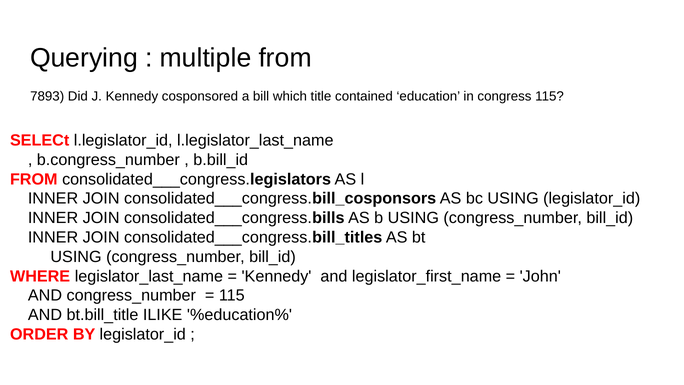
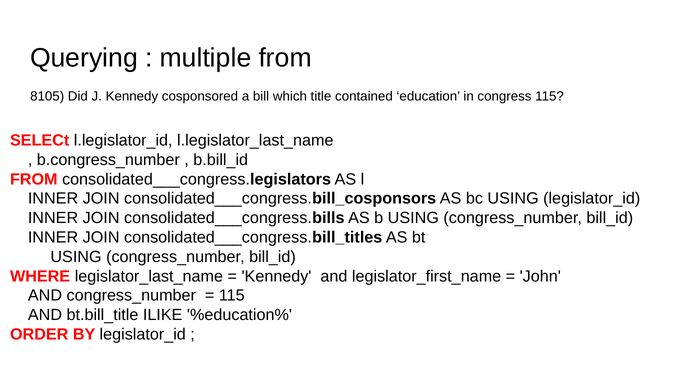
7893: 7893 -> 8105
